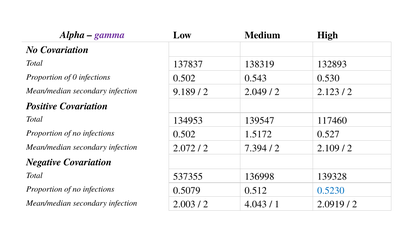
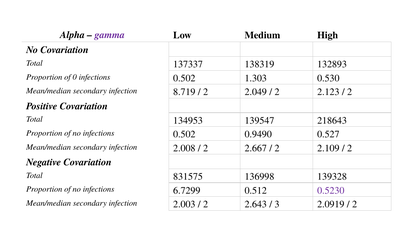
137837: 137837 -> 137337
0.543: 0.543 -> 1.303
9.189: 9.189 -> 8.719
117460: 117460 -> 218643
1.5172: 1.5172 -> 0.9490
2.072: 2.072 -> 2.008
7.394: 7.394 -> 2.667
537355: 537355 -> 831575
0.5079: 0.5079 -> 6.7299
0.5230 colour: blue -> purple
4.043: 4.043 -> 2.643
1: 1 -> 3
